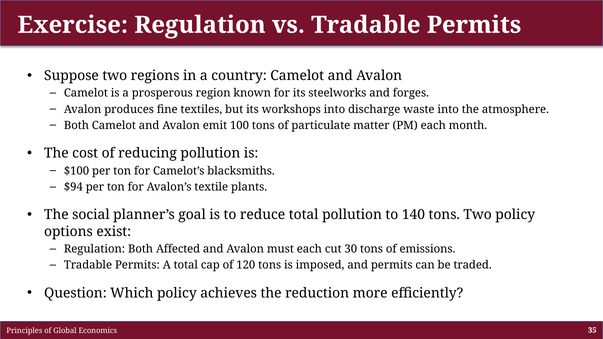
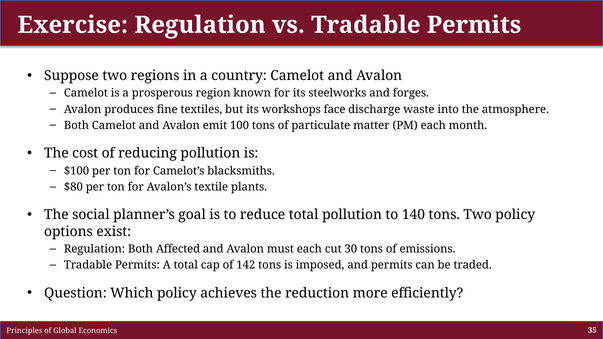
workshops into: into -> face
$94: $94 -> $80
120: 120 -> 142
